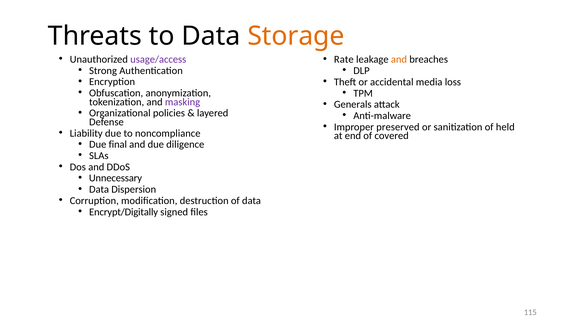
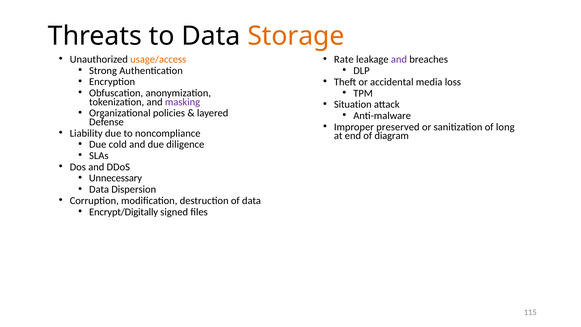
usage/access colour: purple -> orange
and at (399, 59) colour: orange -> purple
Generals: Generals -> Situation
held: held -> long
covered: covered -> diagram
final: final -> cold
